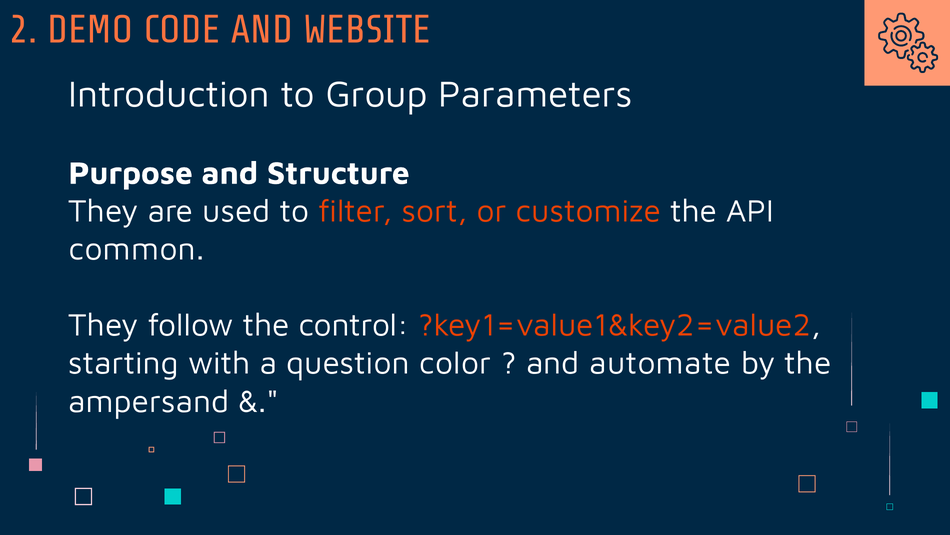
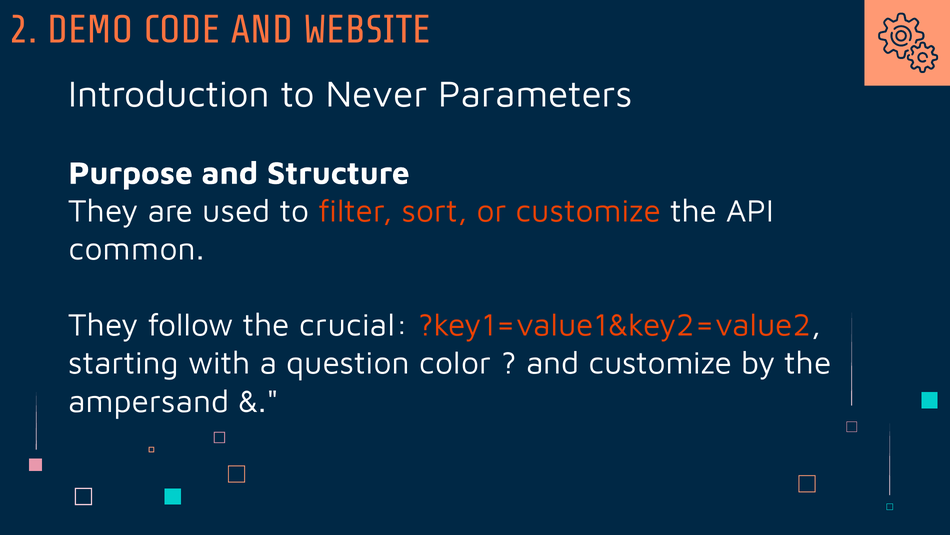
Group: Group -> Never
control: control -> crucial
and automate: automate -> customize
